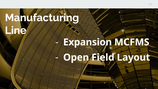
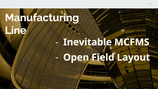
Expansion: Expansion -> Inevitable
